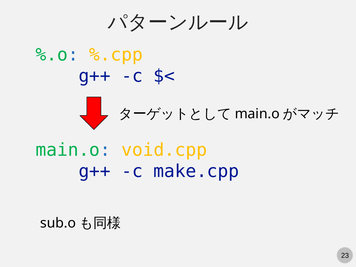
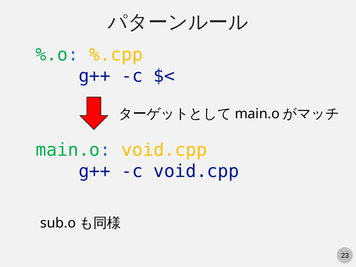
c make.cpp: make.cpp -> void.cpp
